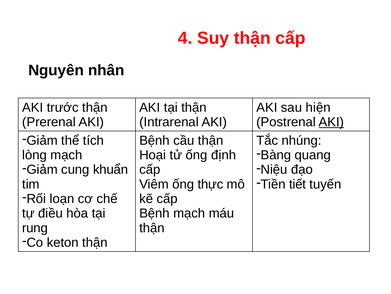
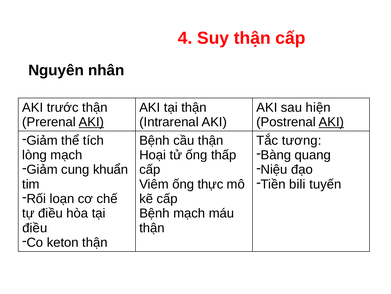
AKI at (91, 122) underline: none -> present
nhúng: nhúng -> tương
định: định -> thấp
tiết: tiết -> bili
rung at (35, 227): rung -> điều
